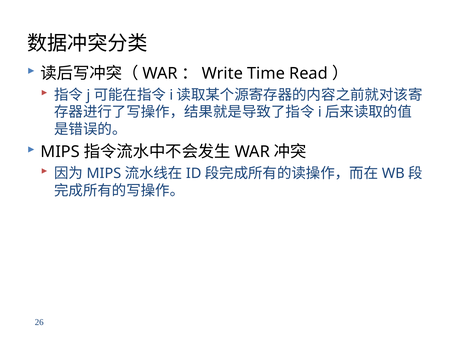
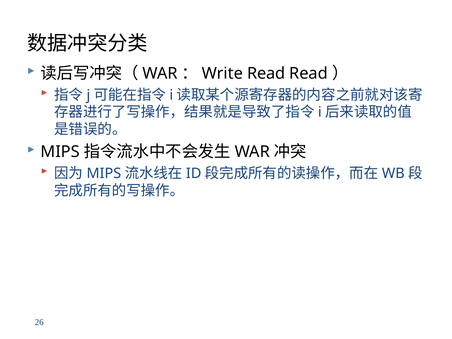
Time at (266, 73): Time -> Read
